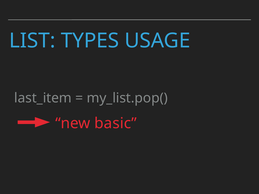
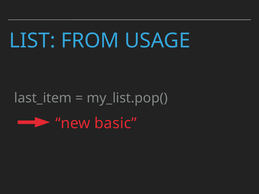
TYPES: TYPES -> FROM
